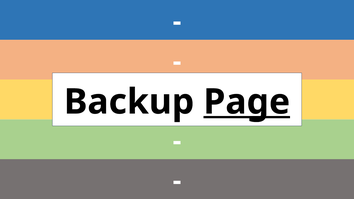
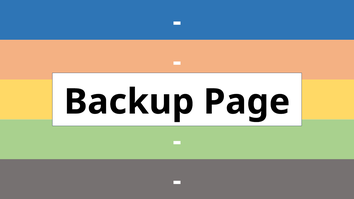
Page underline: present -> none
